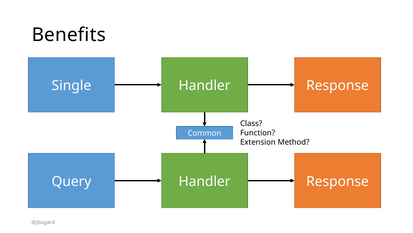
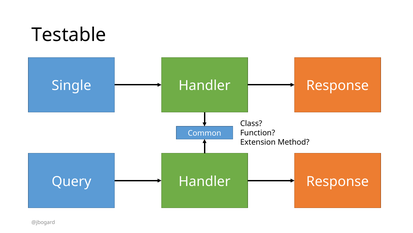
Benefits: Benefits -> Testable
